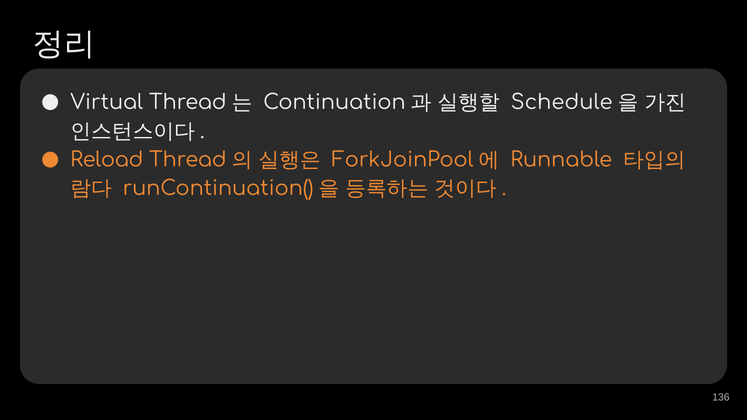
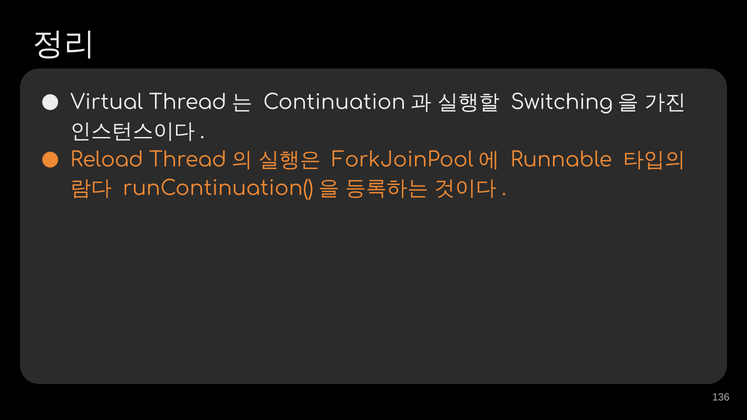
Schedule: Schedule -> Switching
